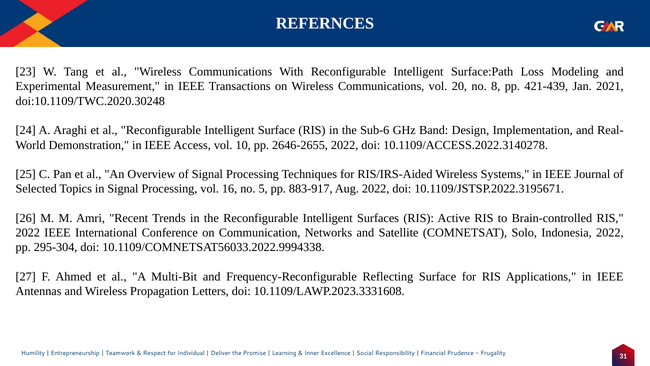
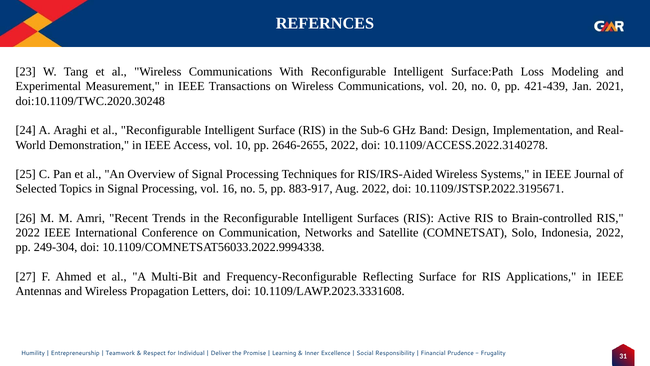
8: 8 -> 0
295-304: 295-304 -> 249-304
